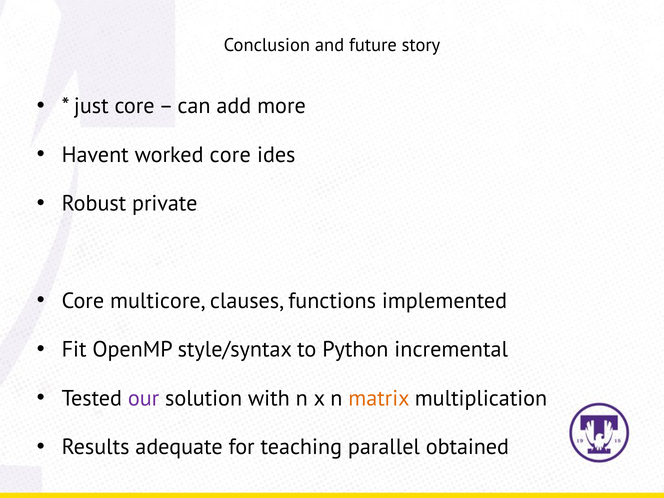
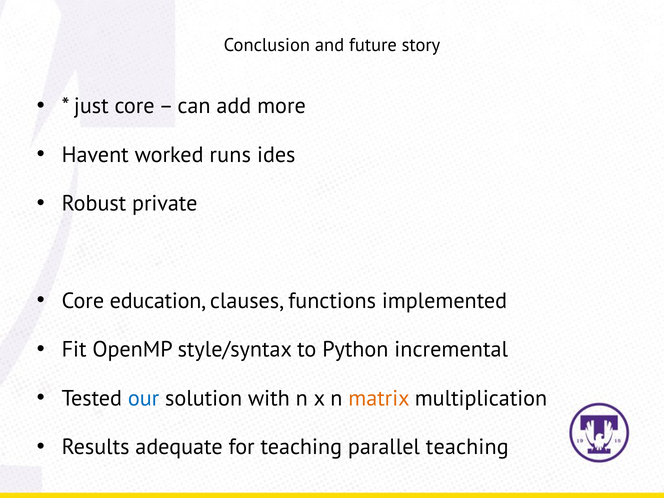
worked core: core -> runs
multicore: multicore -> education
our colour: purple -> blue
parallel obtained: obtained -> teaching
